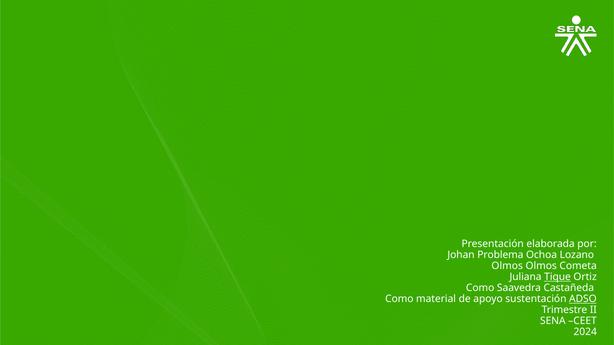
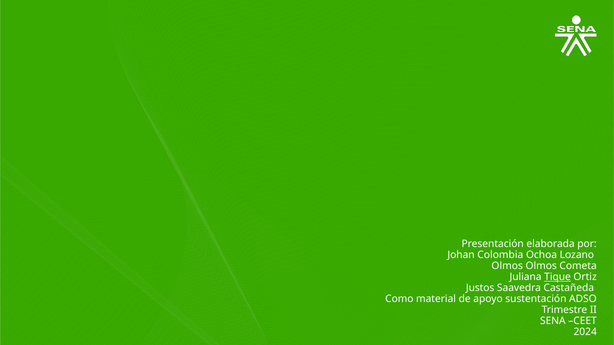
Problema: Problema -> Colombia
Como at (480, 288): Como -> Justos
ADSO underline: present -> none
